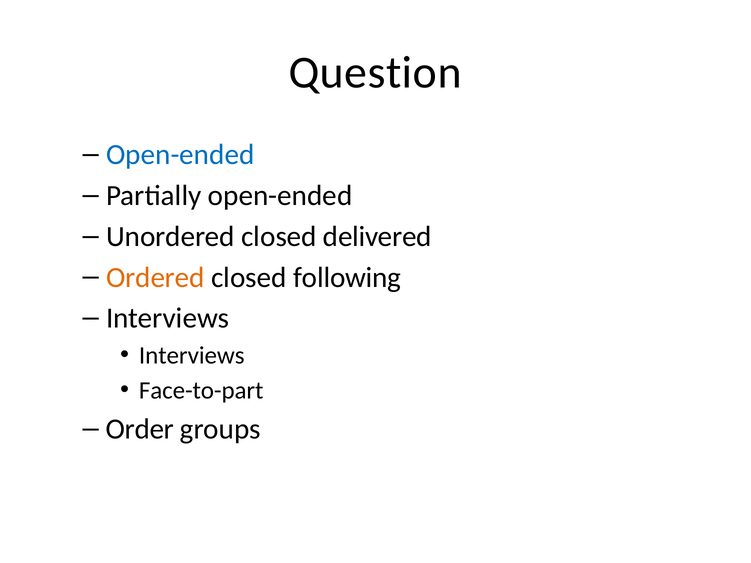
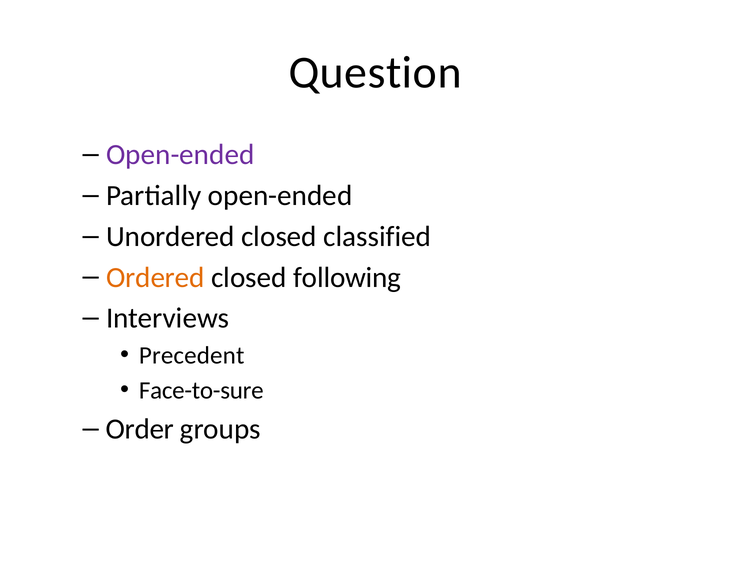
Open-ended at (180, 155) colour: blue -> purple
delivered: delivered -> classified
Interviews at (192, 356): Interviews -> Precedent
Face-to-part: Face-to-part -> Face-to-sure
